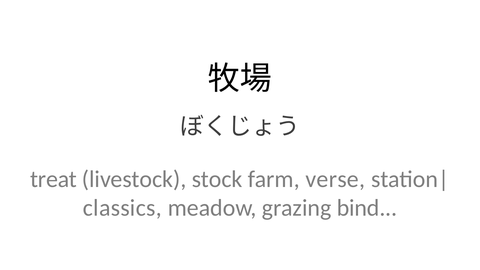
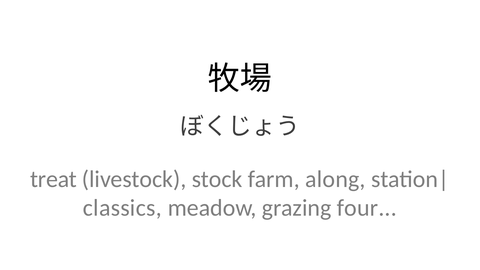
verse: verse -> along
bind: bind -> four
